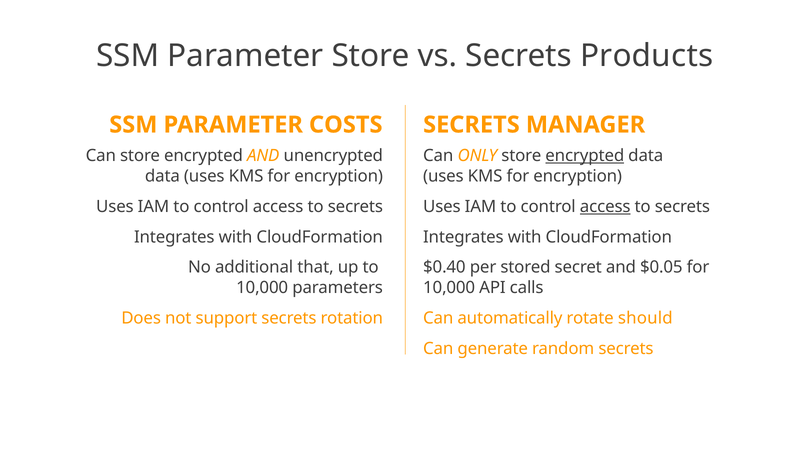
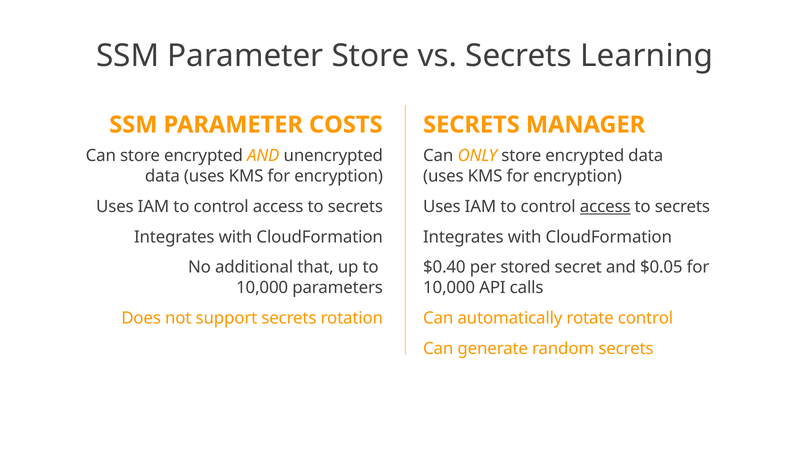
Products: Products -> Learning
encrypted at (585, 156) underline: present -> none
rotate should: should -> control
